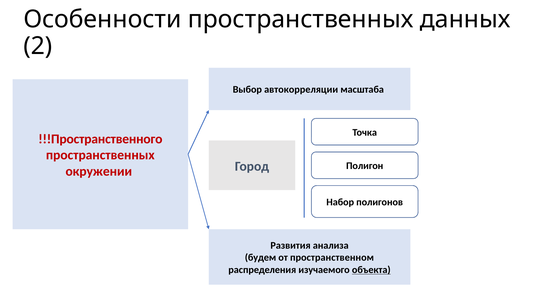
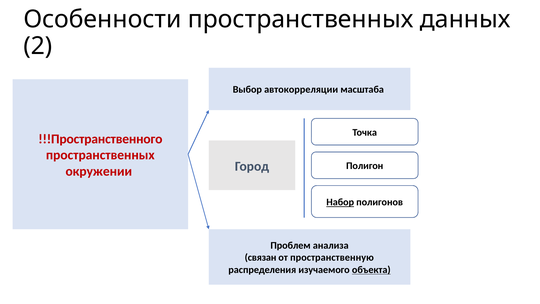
Набор underline: none -> present
Развития: Развития -> Проблем
будем: будем -> связан
пространственном: пространственном -> пространственную
